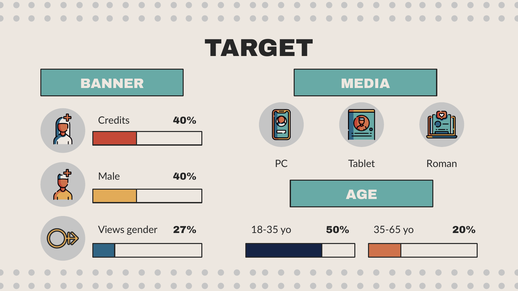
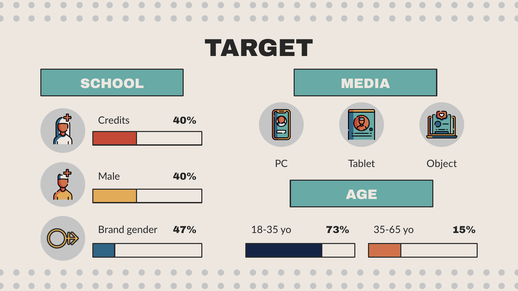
BANNER: BANNER -> SCHOOL
Roman: Roman -> Object
Views: Views -> Brand
27%: 27% -> 47%
50%: 50% -> 73%
20%: 20% -> 15%
